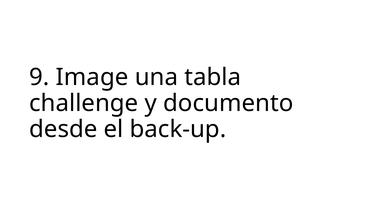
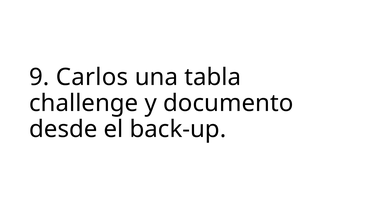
Image: Image -> Carlos
